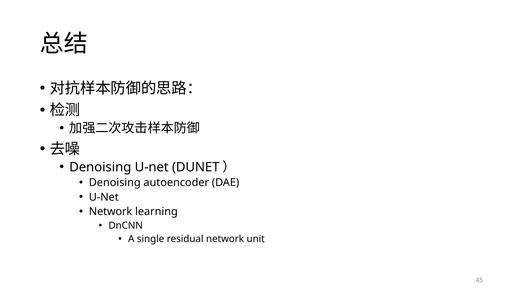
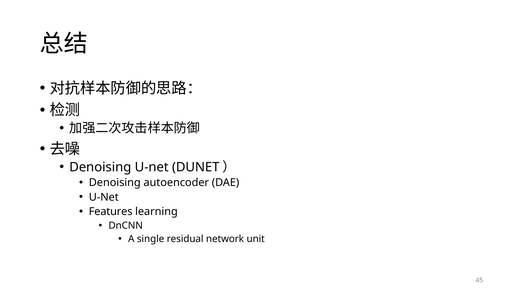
Network at (111, 212): Network -> Features
